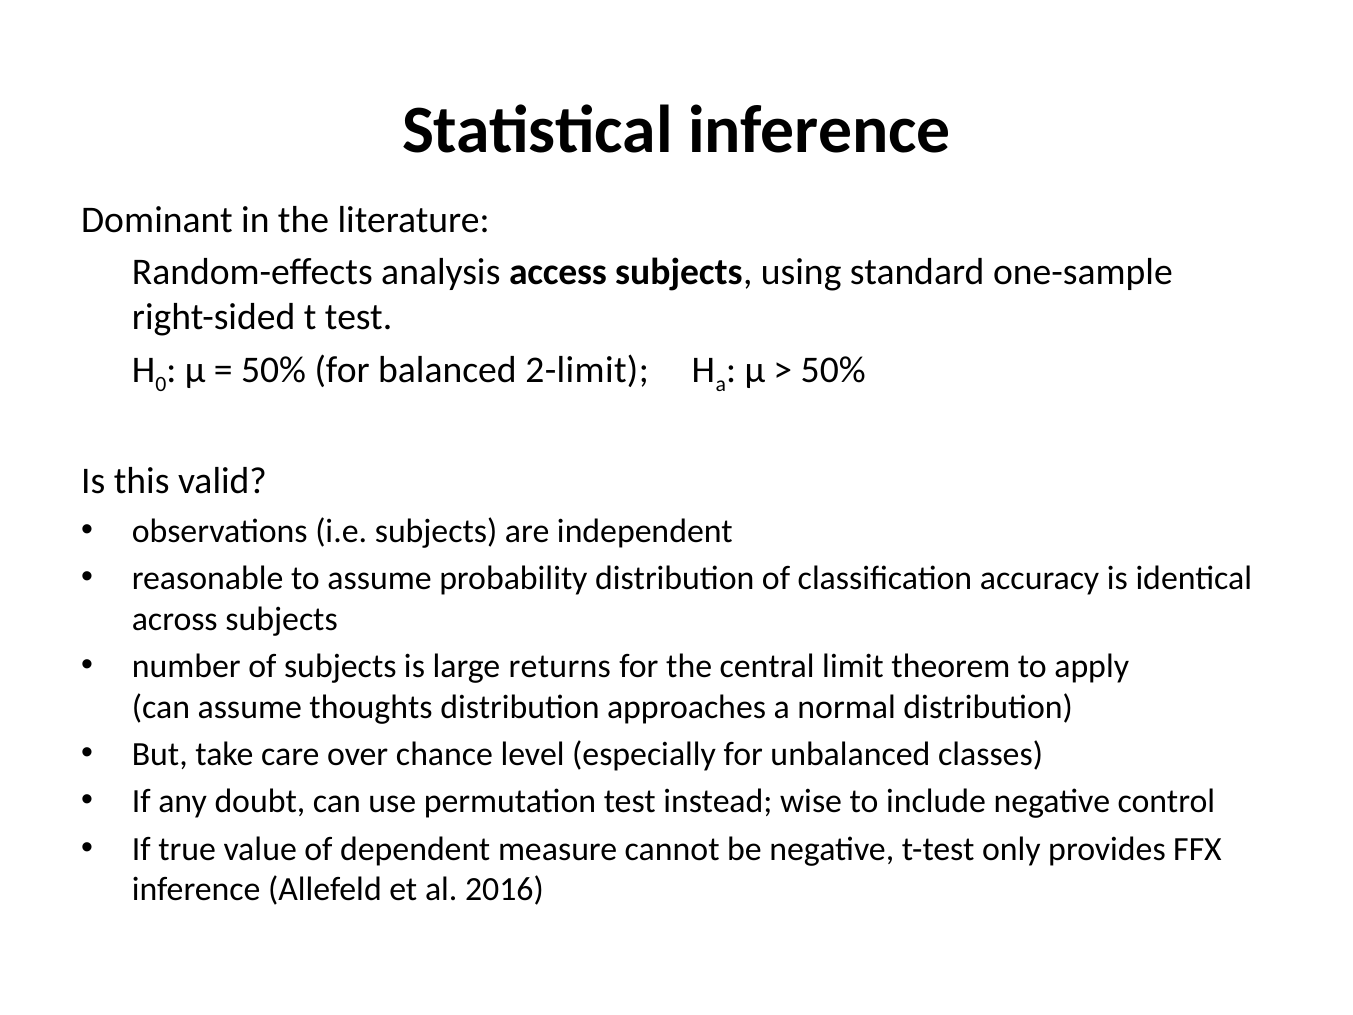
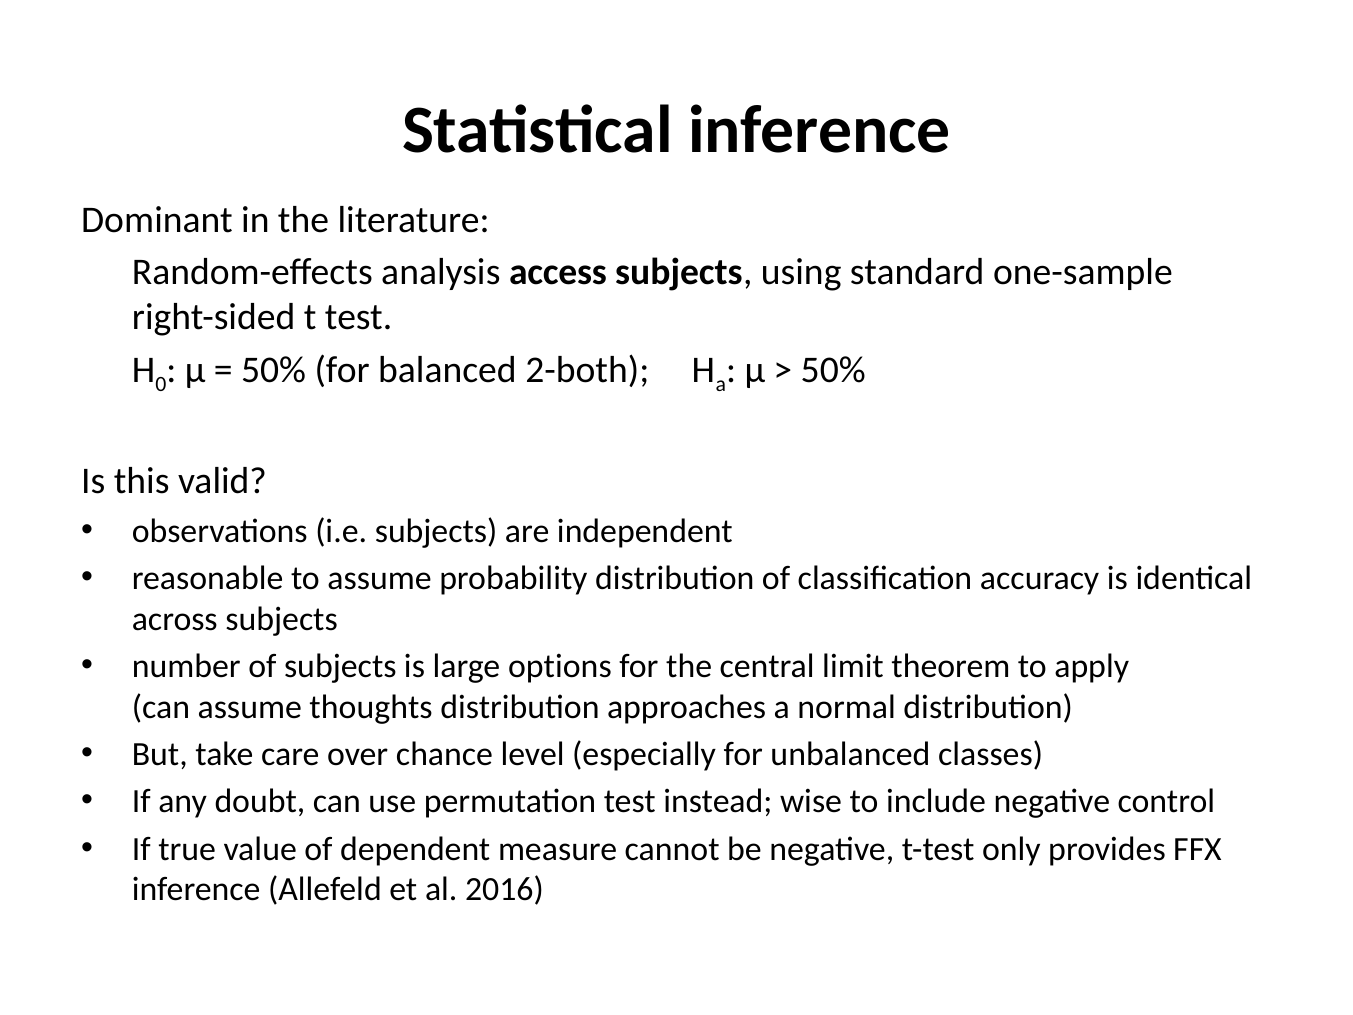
2-limit: 2-limit -> 2-both
returns: returns -> options
